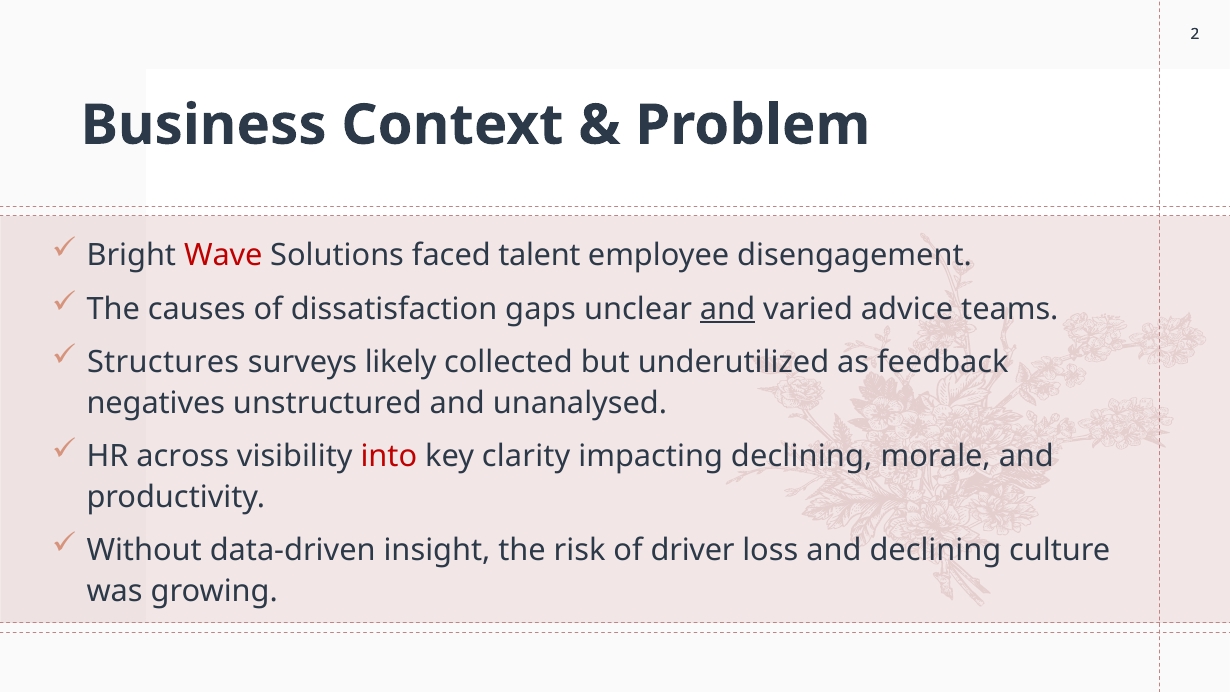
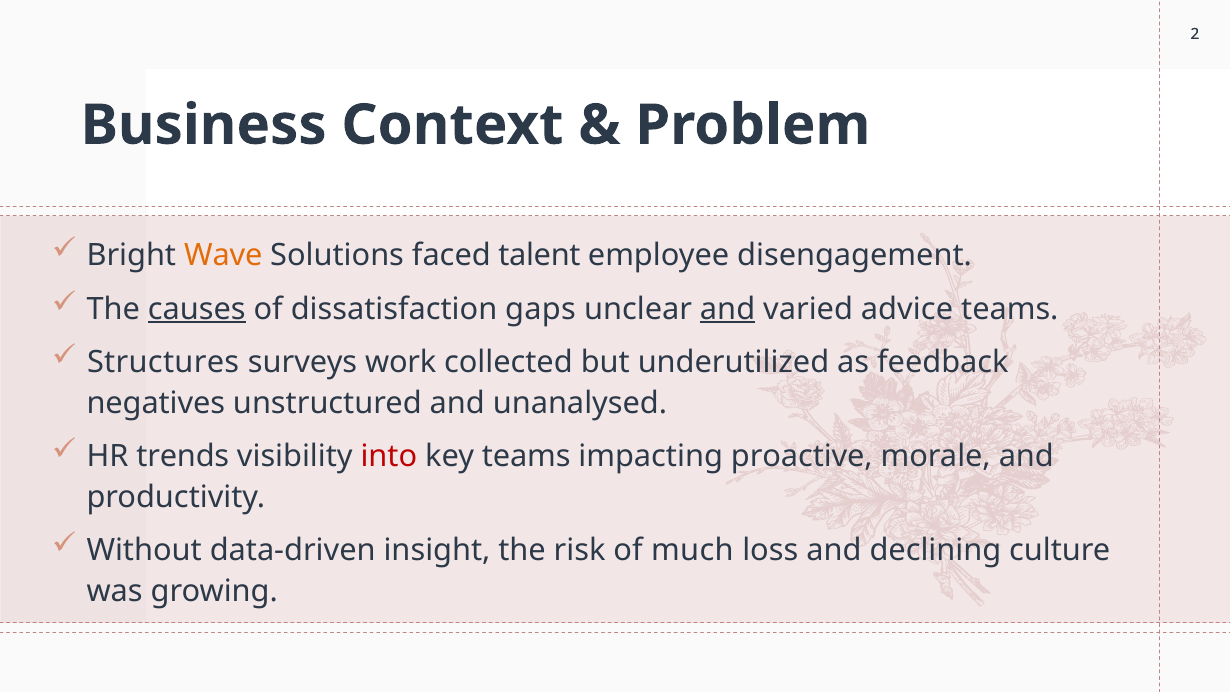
Wave colour: red -> orange
causes underline: none -> present
likely: likely -> work
across: across -> trends
key clarity: clarity -> teams
impacting declining: declining -> proactive
driver: driver -> much
